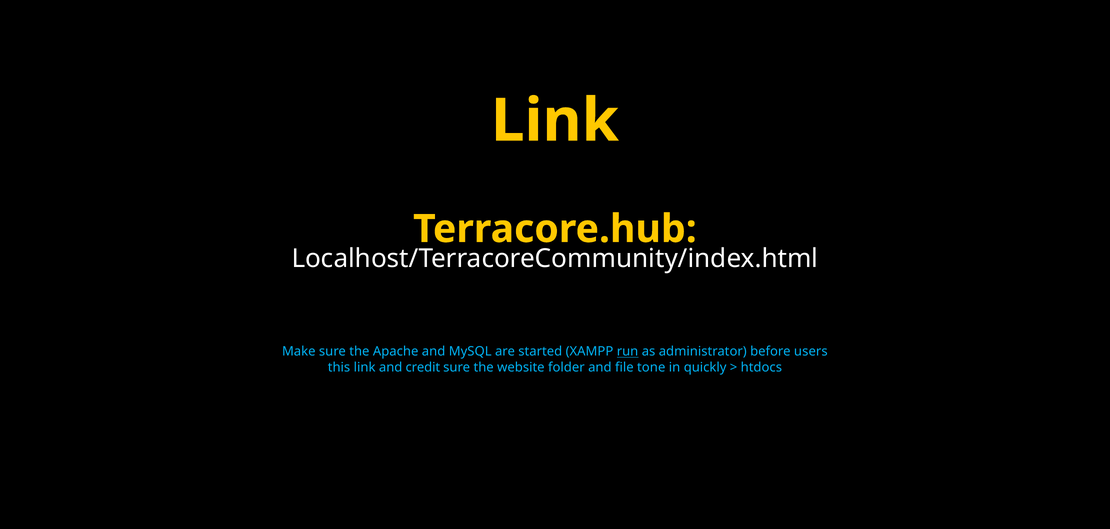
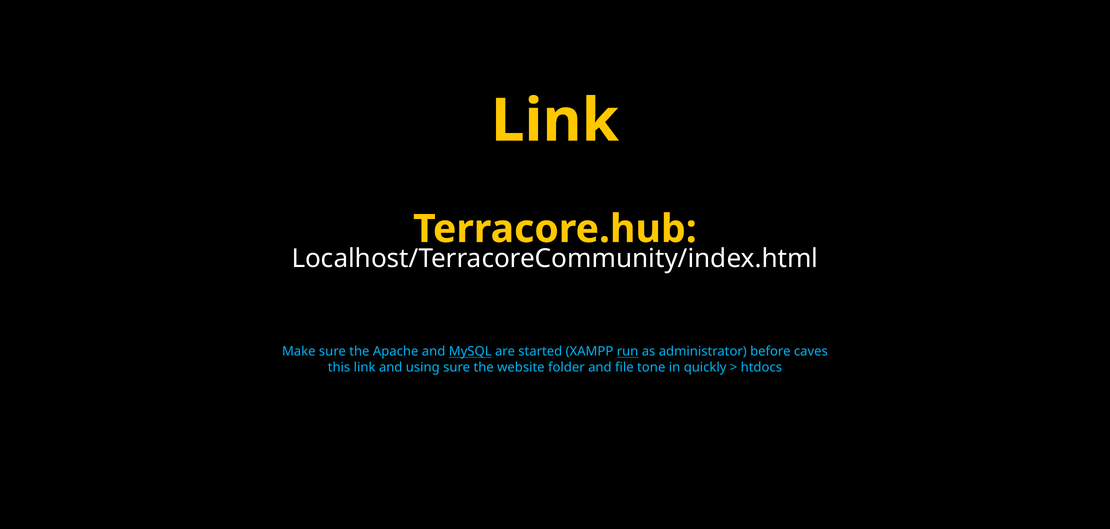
MySQL underline: none -> present
users: users -> caves
credit: credit -> using
